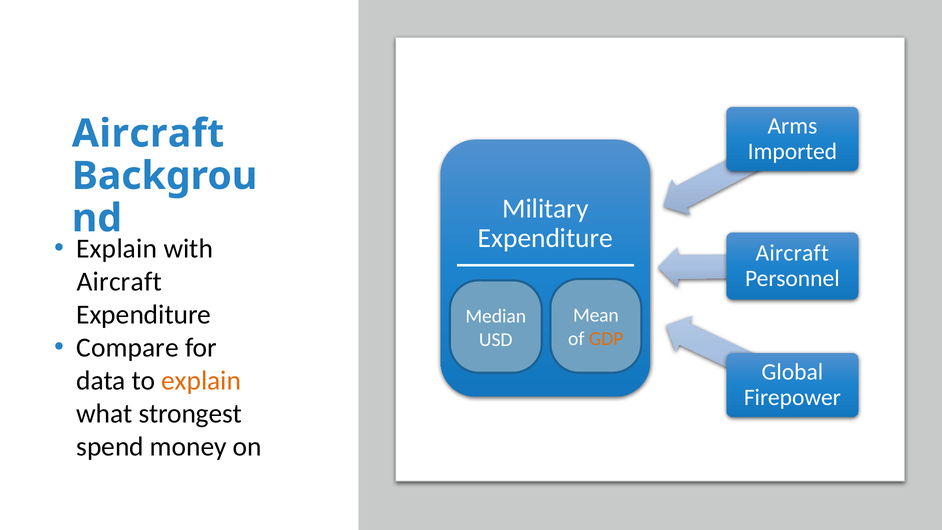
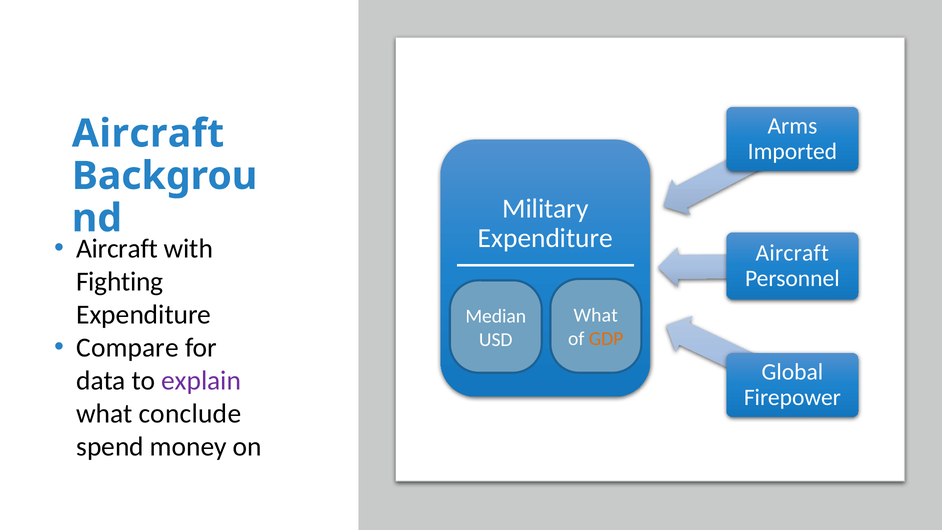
Explain at (117, 249): Explain -> Aircraft
Aircraft at (119, 282): Aircraft -> Fighting
Mean at (596, 315): Mean -> What
explain at (201, 381) colour: orange -> purple
strongest: strongest -> conclude
